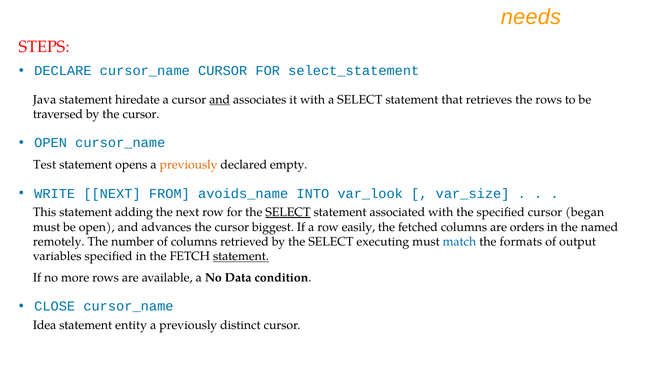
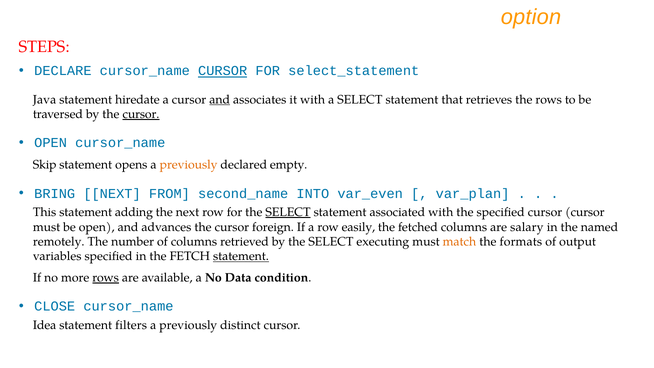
needs: needs -> option
CURSOR at (223, 71) underline: none -> present
cursor at (141, 114) underline: none -> present
Test: Test -> Skip
WRITE: WRITE -> BRING
avoids_name: avoids_name -> second_name
var_look: var_look -> var_even
var_size: var_size -> var_plan
cursor began: began -> cursor
biggest: biggest -> foreign
orders: orders -> salary
match colour: blue -> orange
rows at (106, 278) underline: none -> present
entity: entity -> filters
